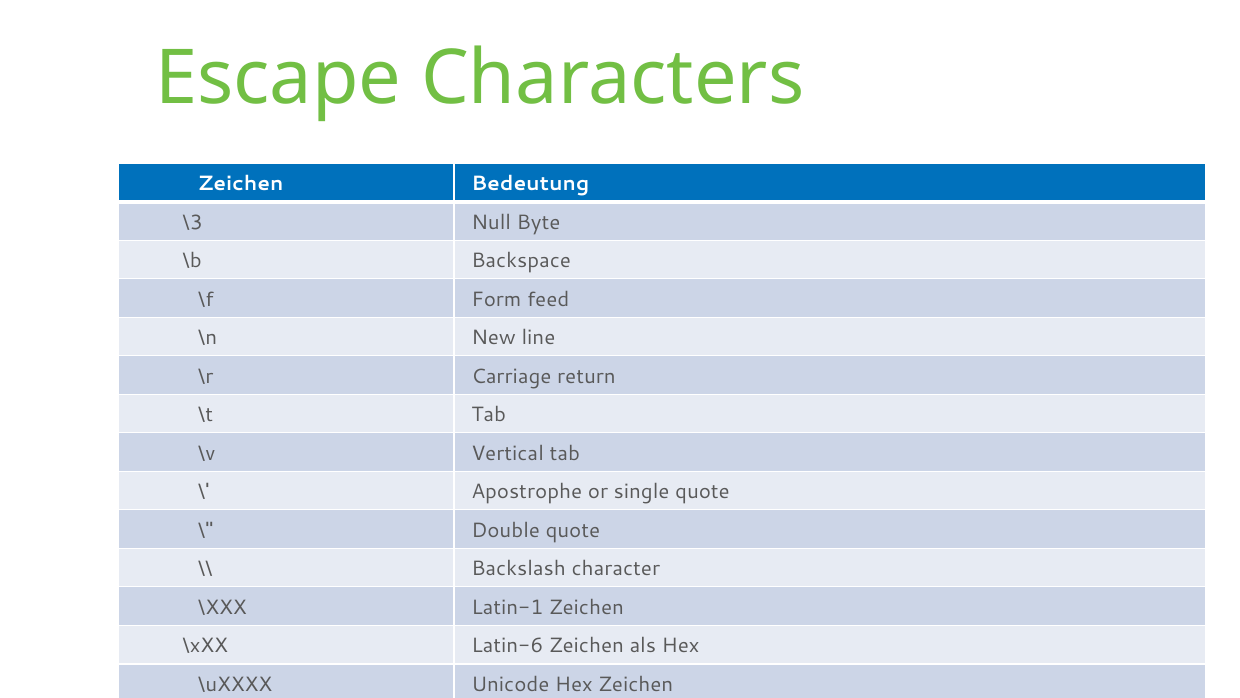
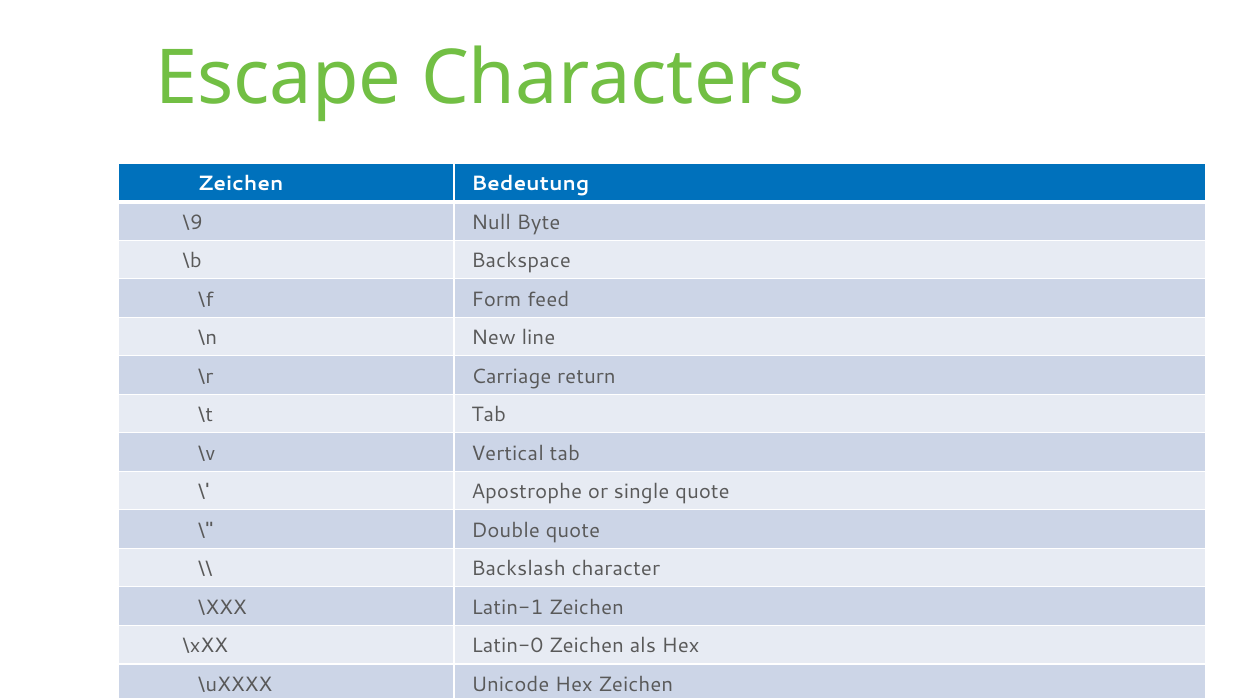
\3: \3 -> \9
Latin-6: Latin-6 -> Latin-0
